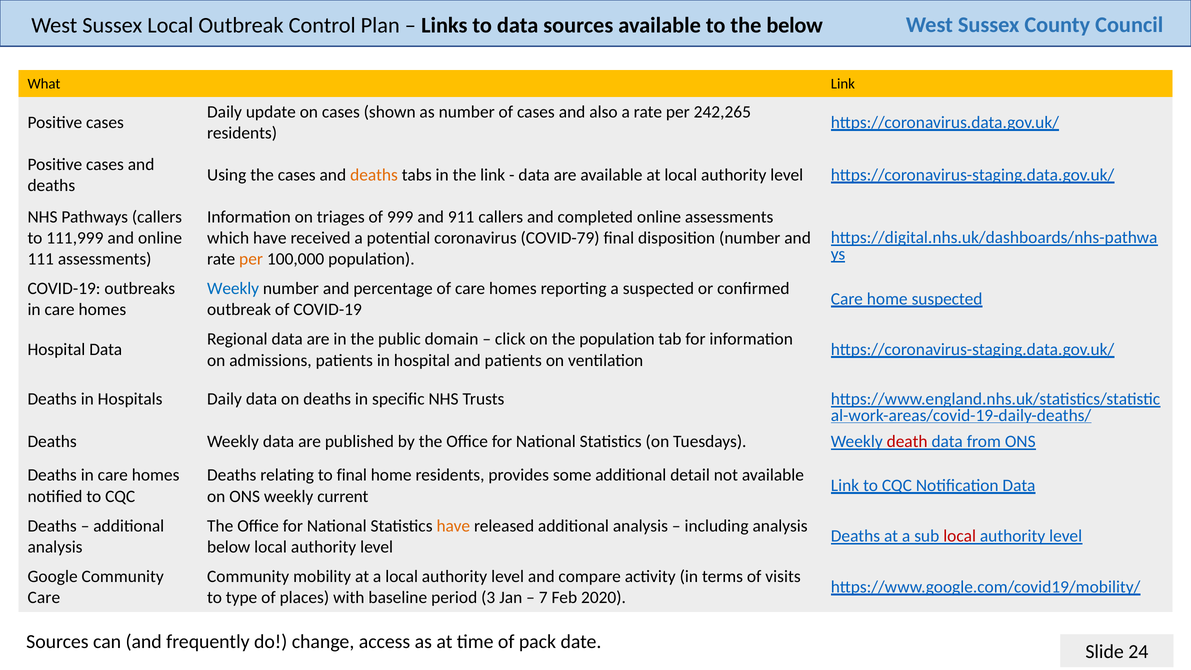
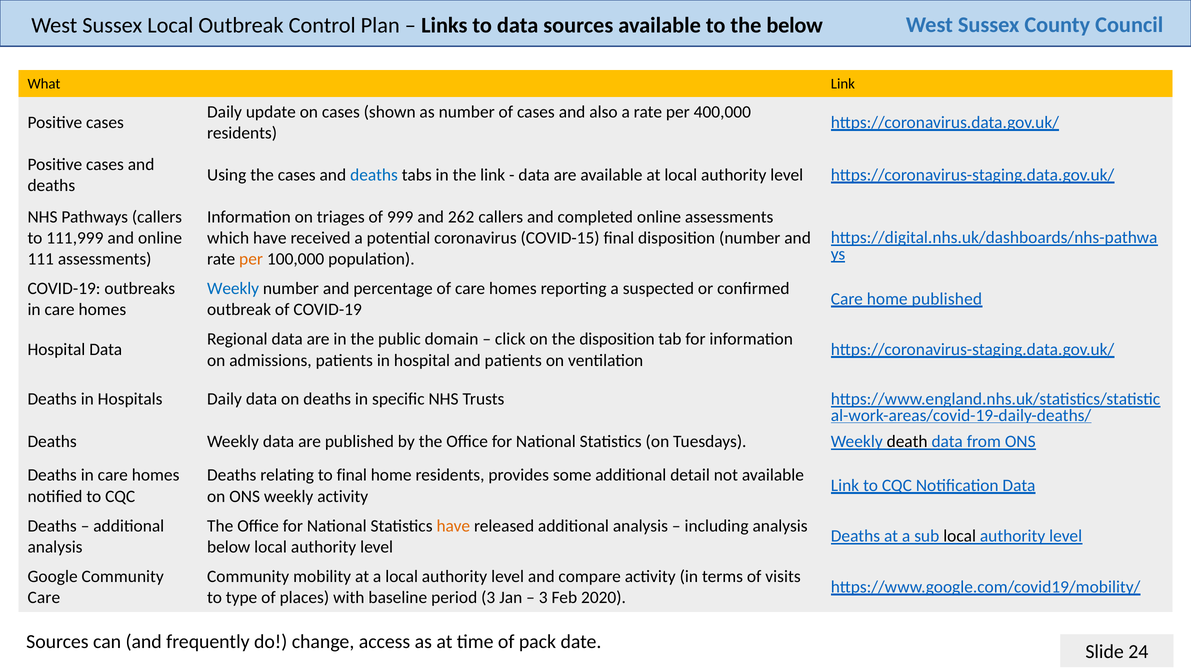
242,265: 242,265 -> 400,000
deaths at (374, 175) colour: orange -> blue
911: 911 -> 262
COVID-79: COVID-79 -> COVID-15
home suspected: suspected -> published
the population: population -> disposition
death colour: red -> black
weekly current: current -> activity
local at (960, 536) colour: red -> black
7 at (543, 598): 7 -> 3
